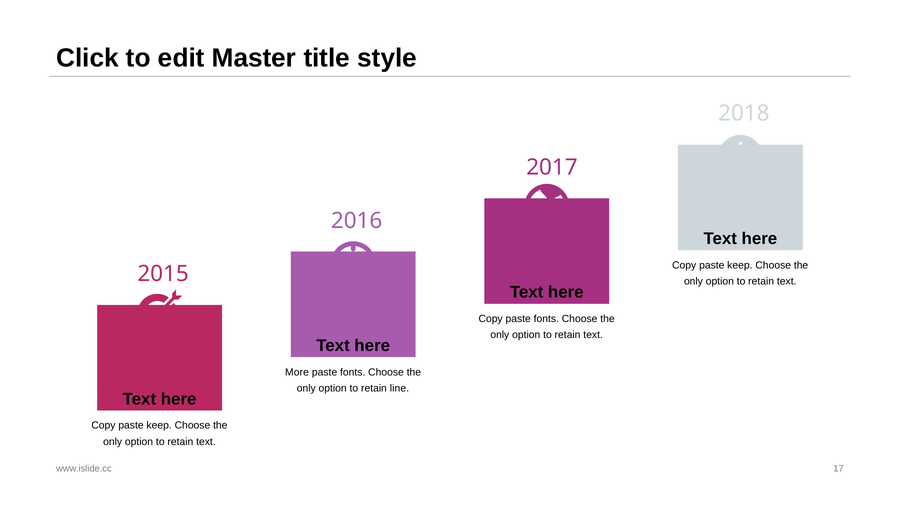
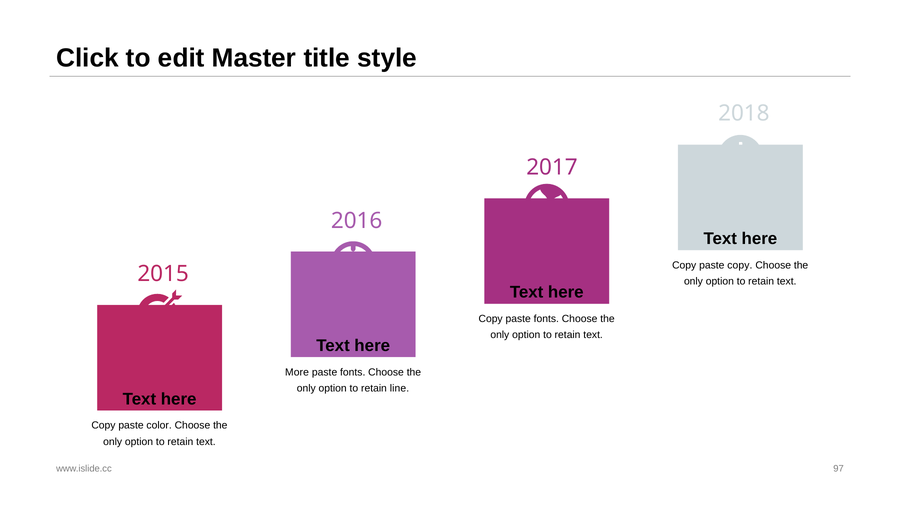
keep at (740, 265): keep -> copy
keep at (159, 426): keep -> color
17: 17 -> 97
